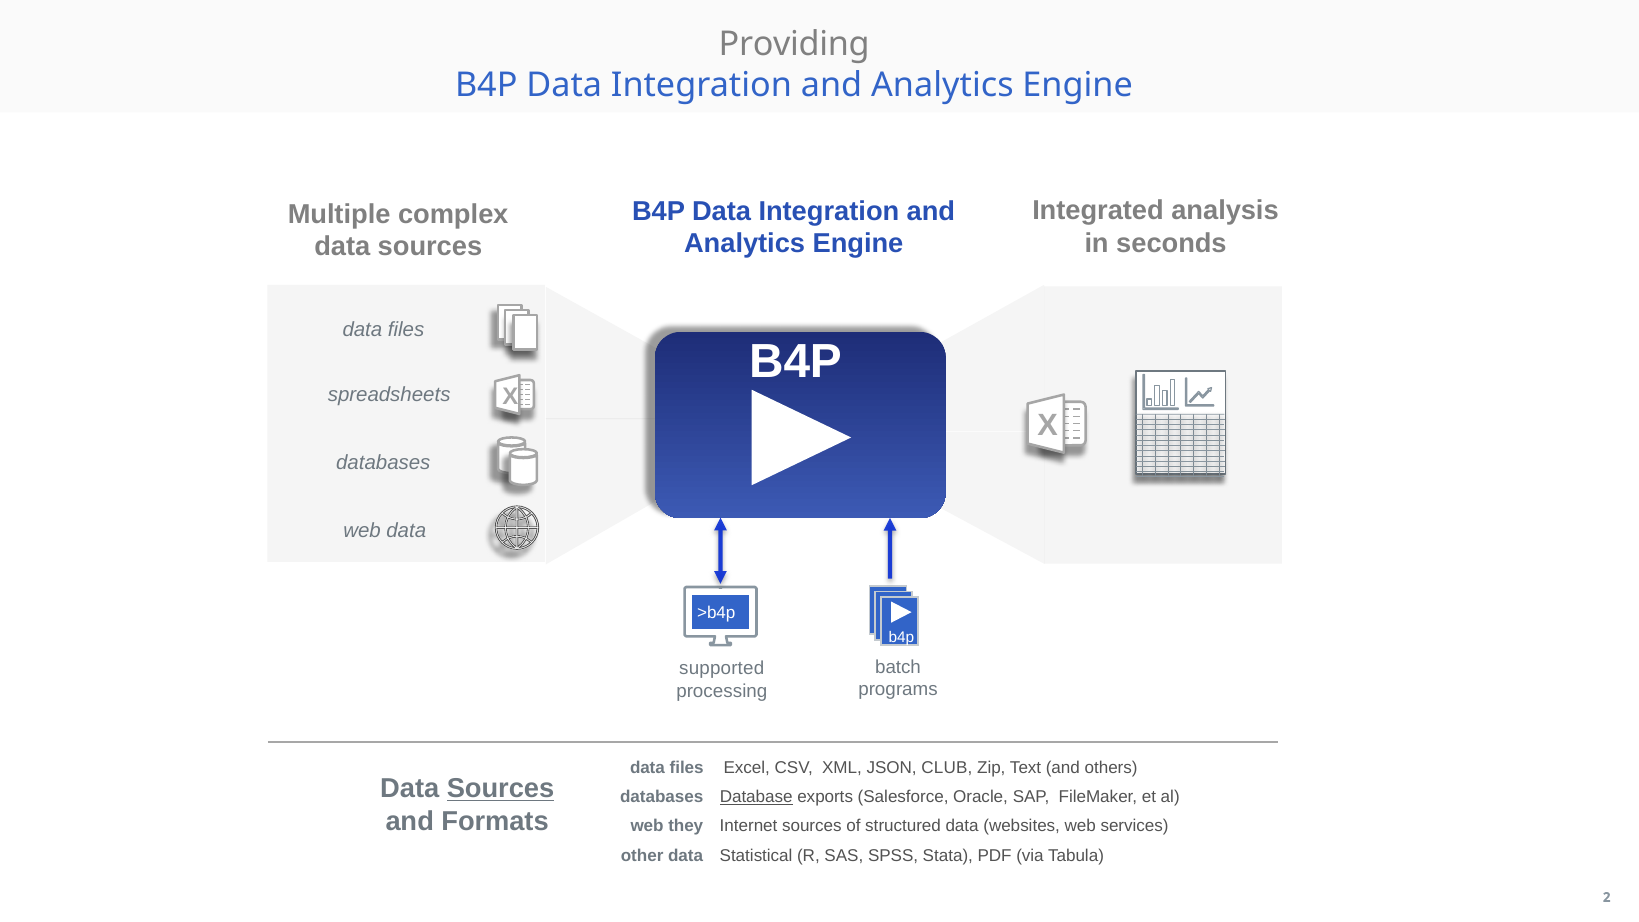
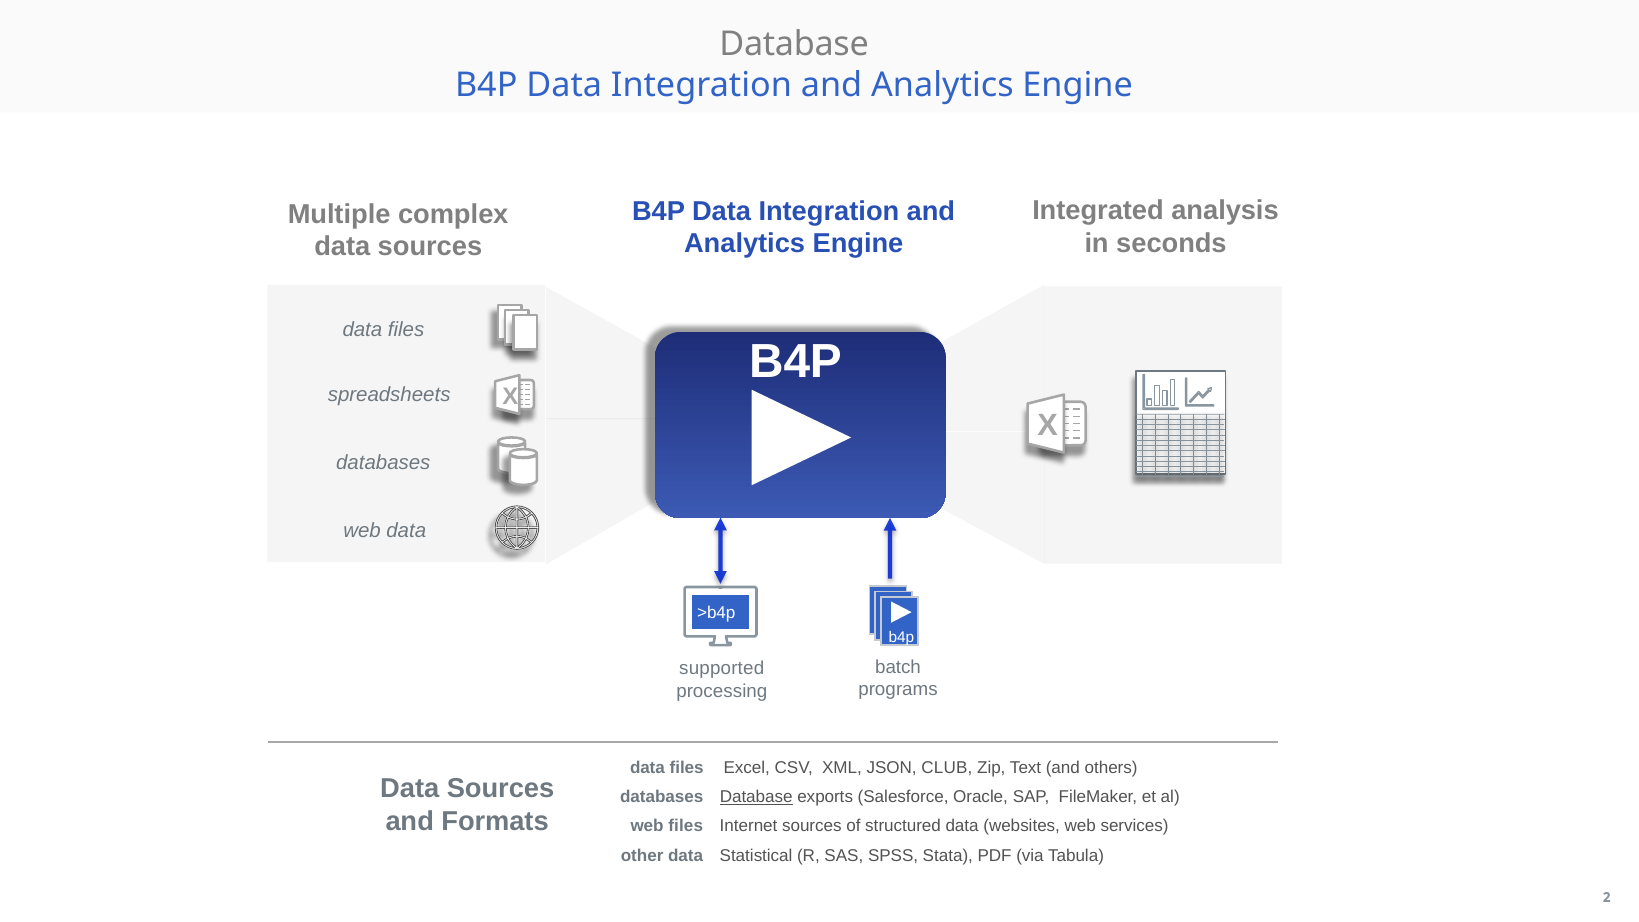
Providing at (794, 44): Providing -> Database
Sources at (501, 789) underline: present -> none
web they: they -> files
